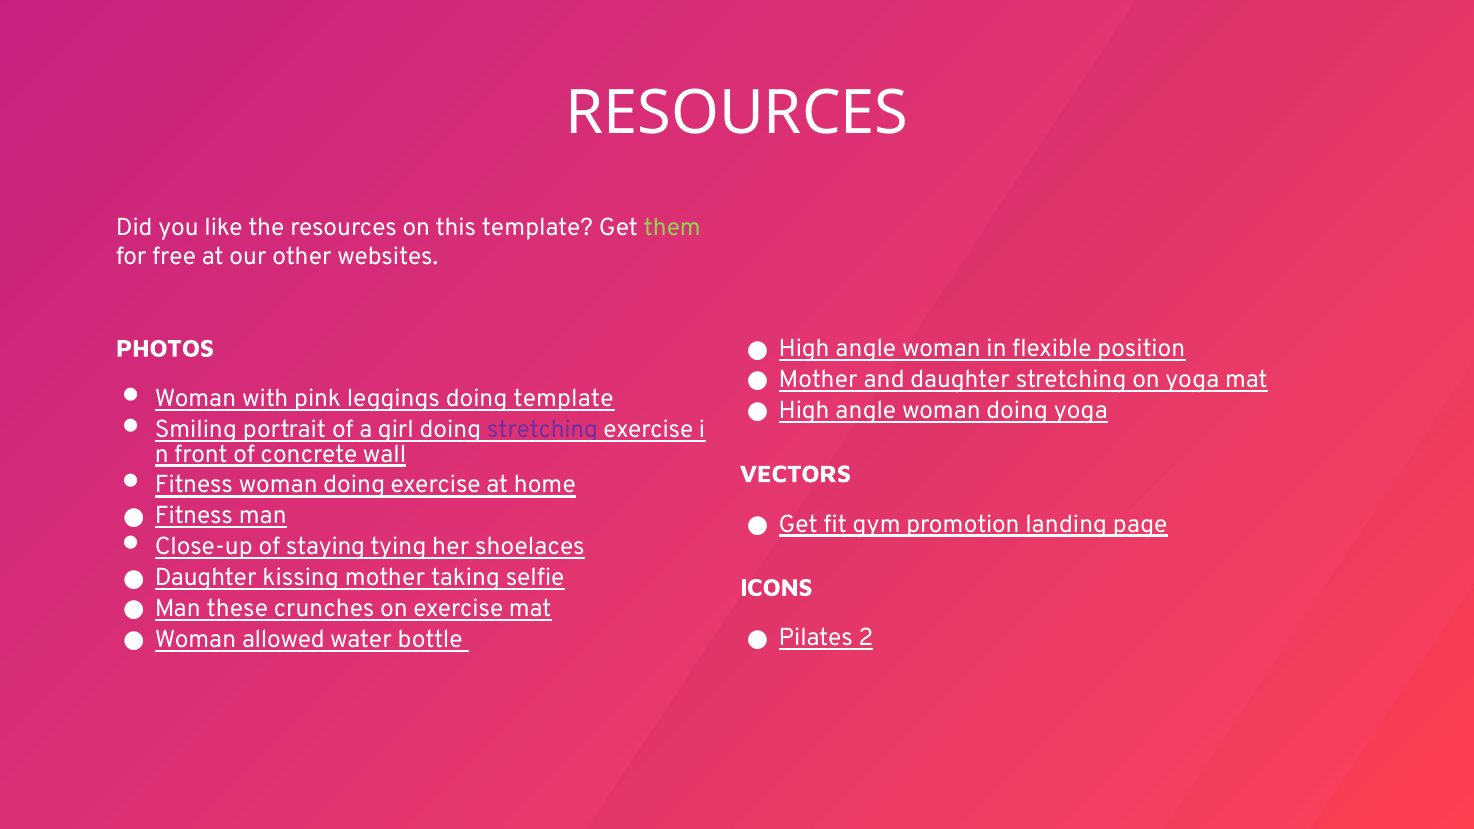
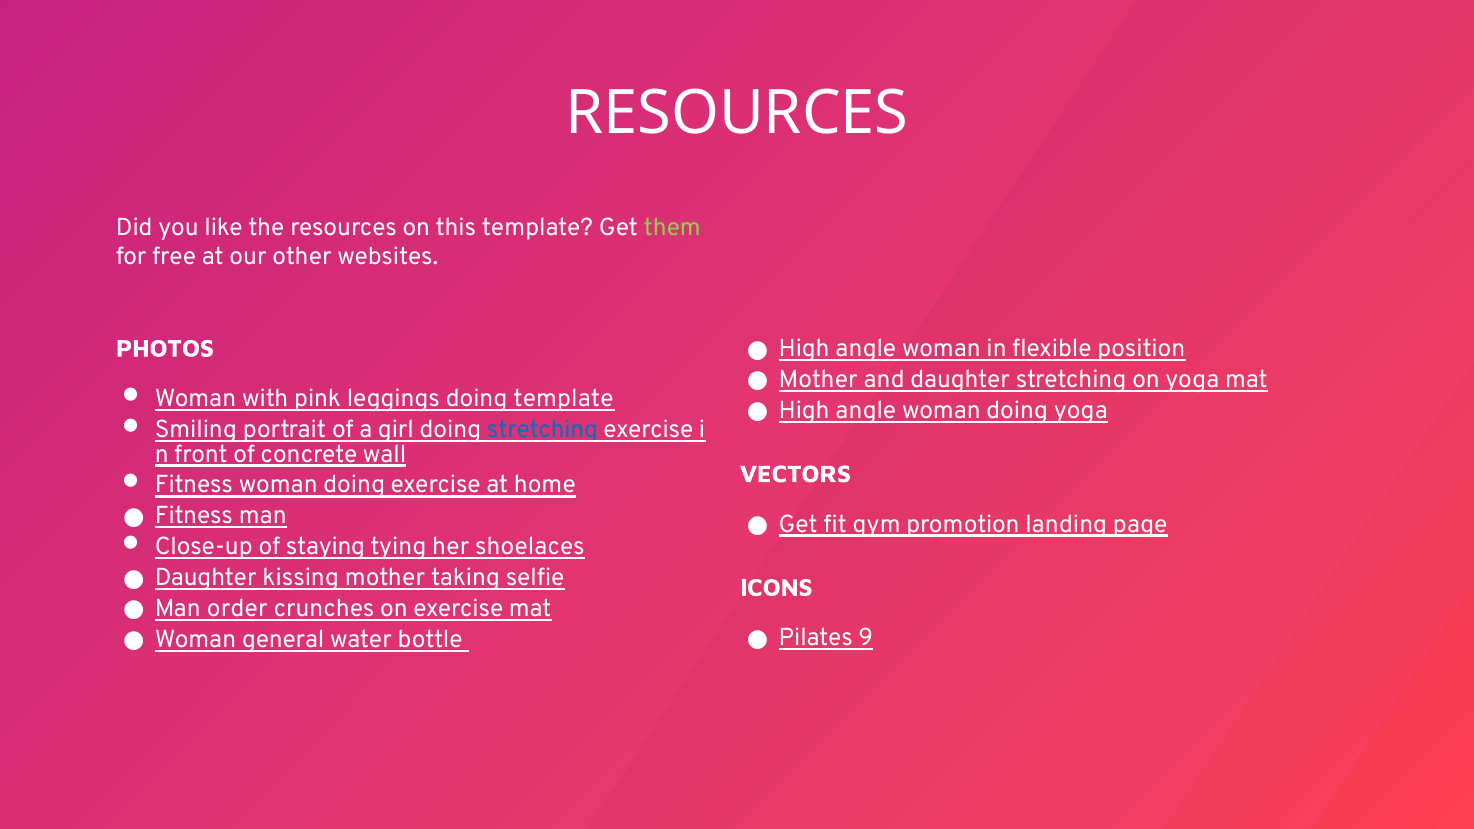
stretching at (542, 429) colour: purple -> blue
these: these -> order
2: 2 -> 9
allowed: allowed -> general
